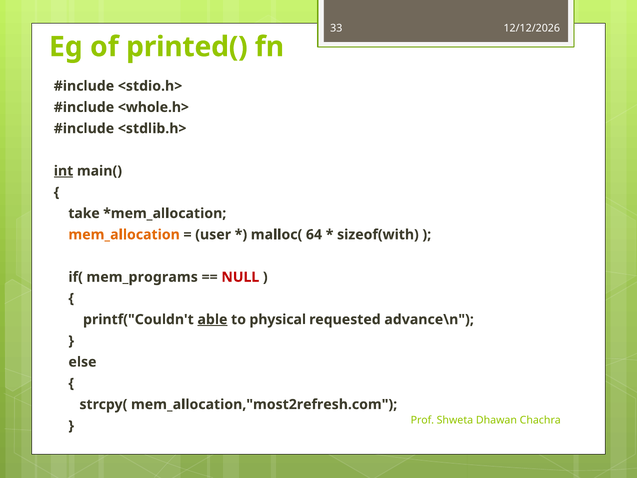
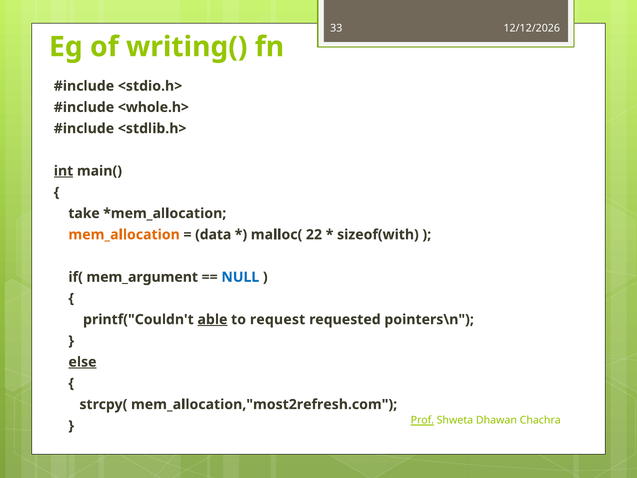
printed(: printed( -> writing(
user: user -> data
64: 64 -> 22
mem_programs: mem_programs -> mem_argument
NULL colour: red -> blue
physical: physical -> request
advance\n: advance\n -> pointers\n
else underline: none -> present
Prof underline: none -> present
